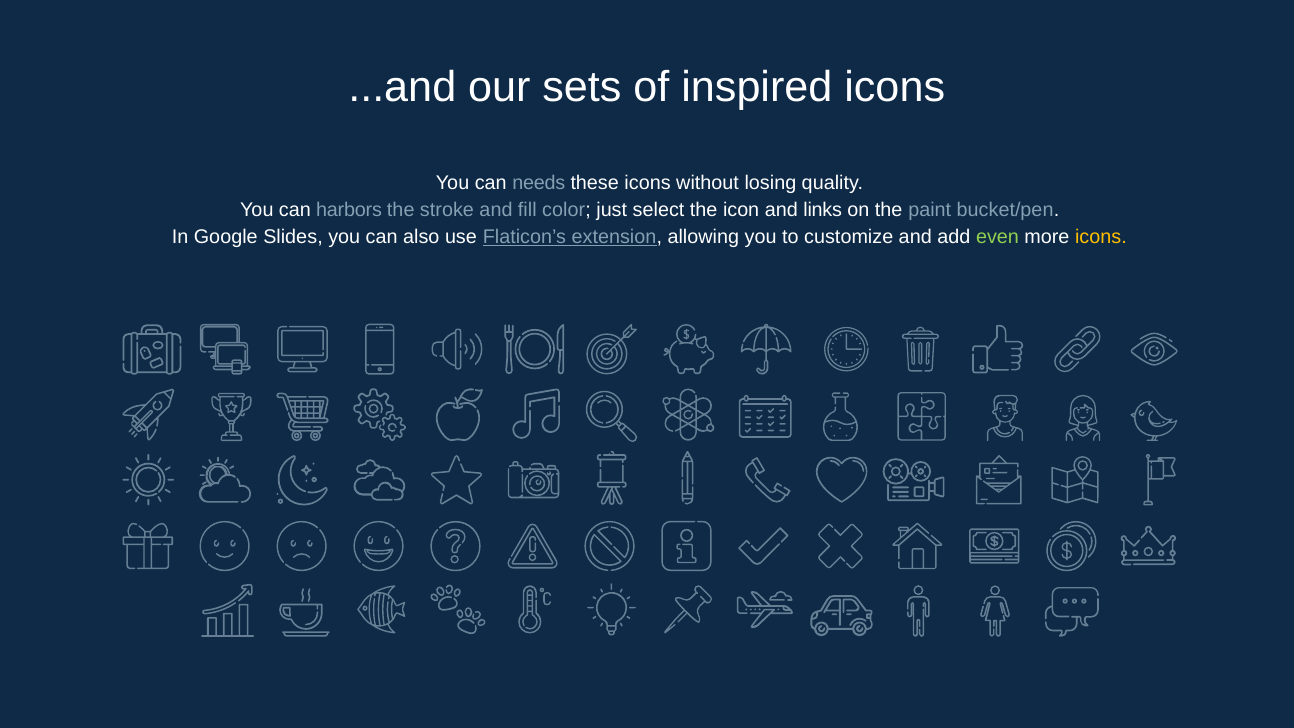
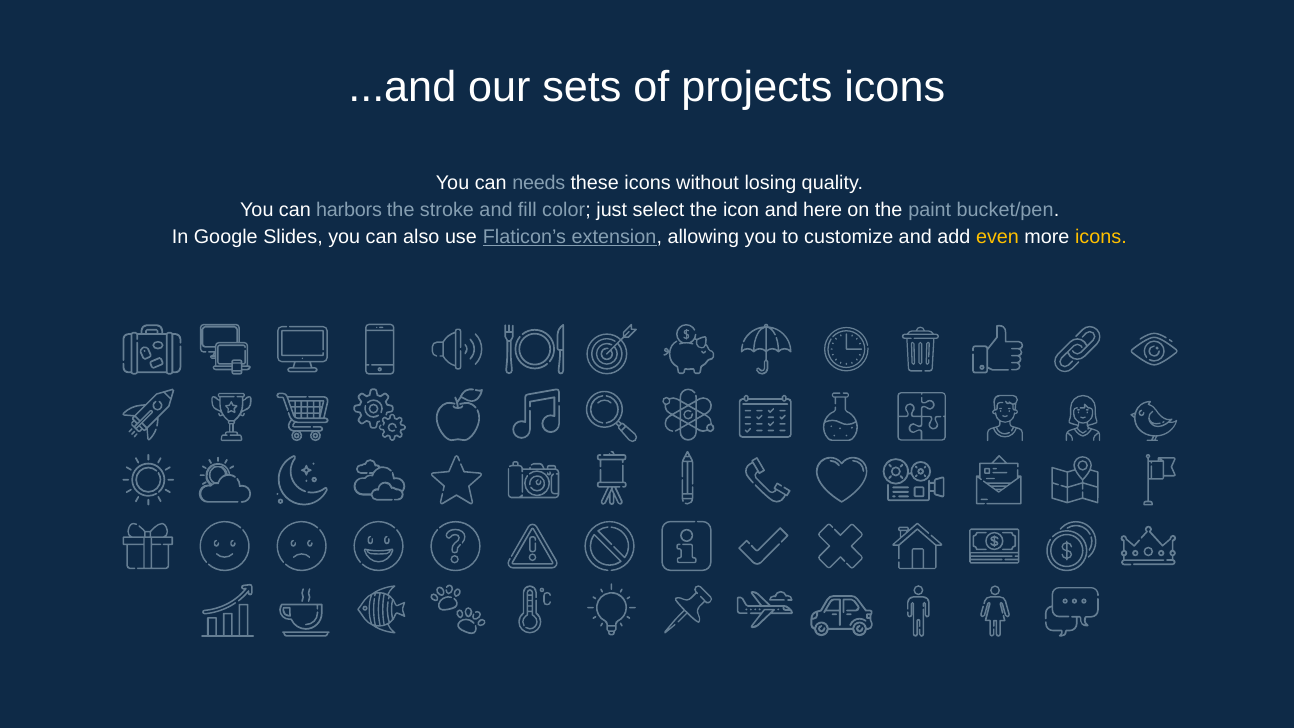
inspired: inspired -> projects
links: links -> here
even colour: light green -> yellow
